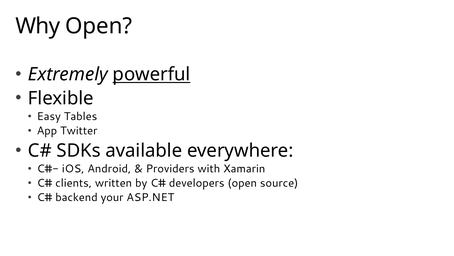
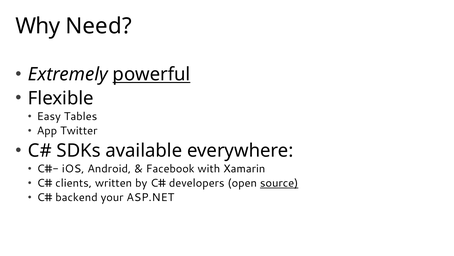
Why Open: Open -> Need
Providers: Providers -> Facebook
source underline: none -> present
